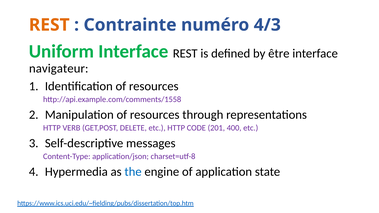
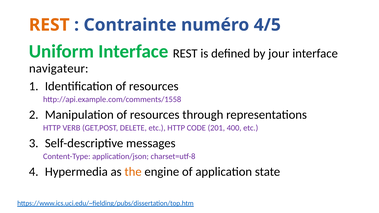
4/3: 4/3 -> 4/5
être: être -> jour
the colour: blue -> orange
